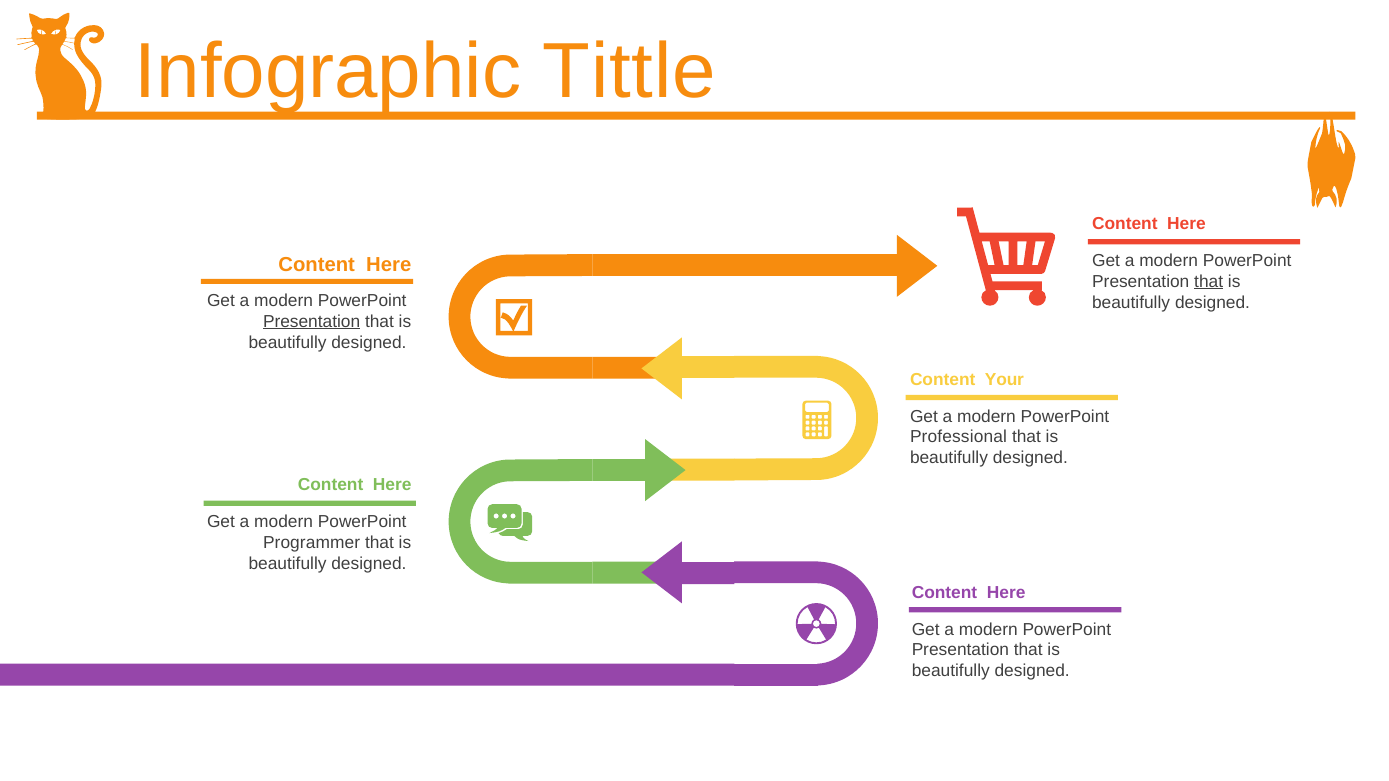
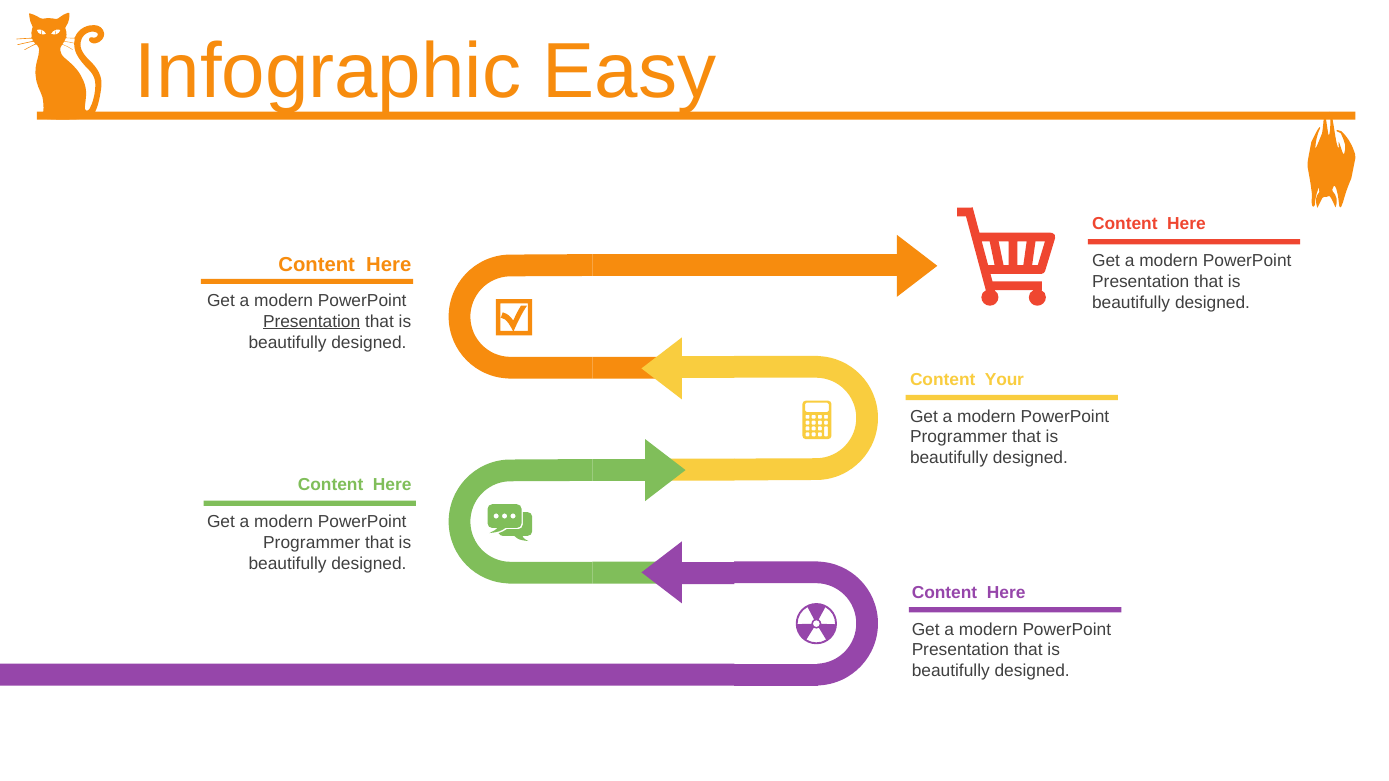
Tittle: Tittle -> Easy
that at (1209, 282) underline: present -> none
Professional at (959, 437): Professional -> Programmer
